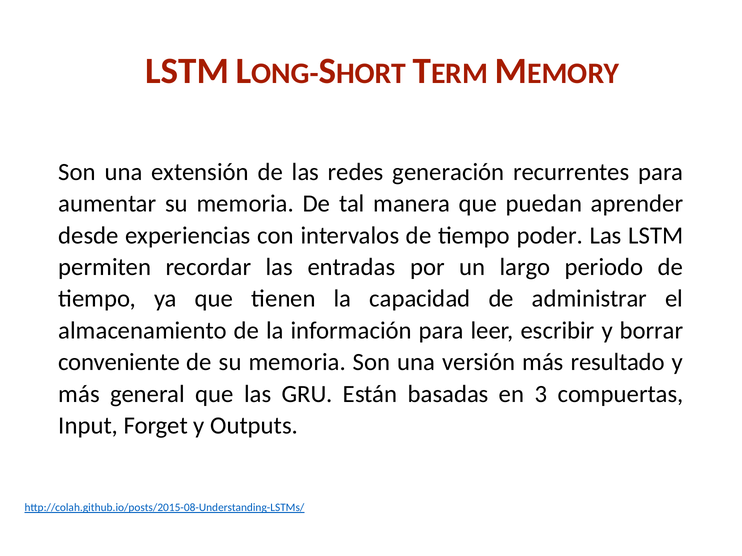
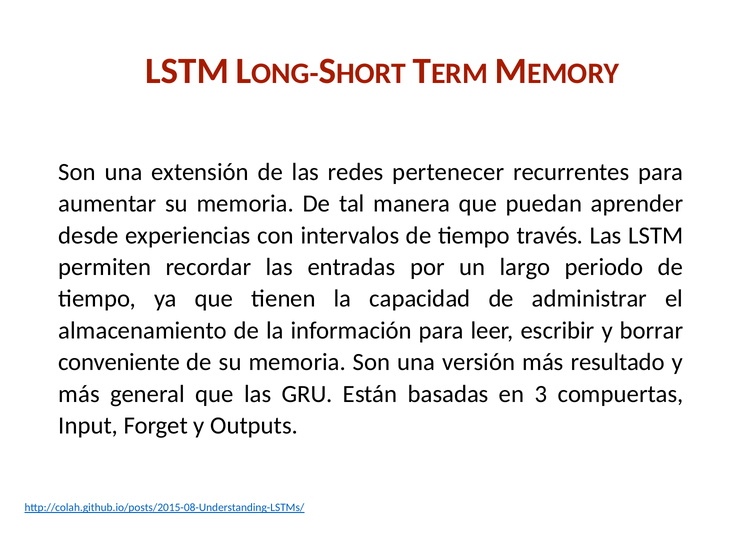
generación: generación -> pertenecer
poder: poder -> través
